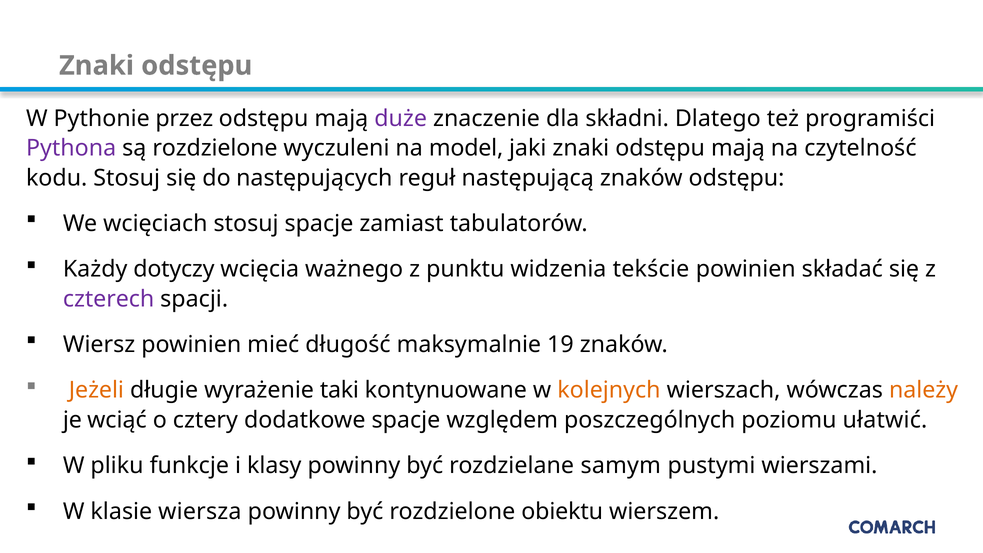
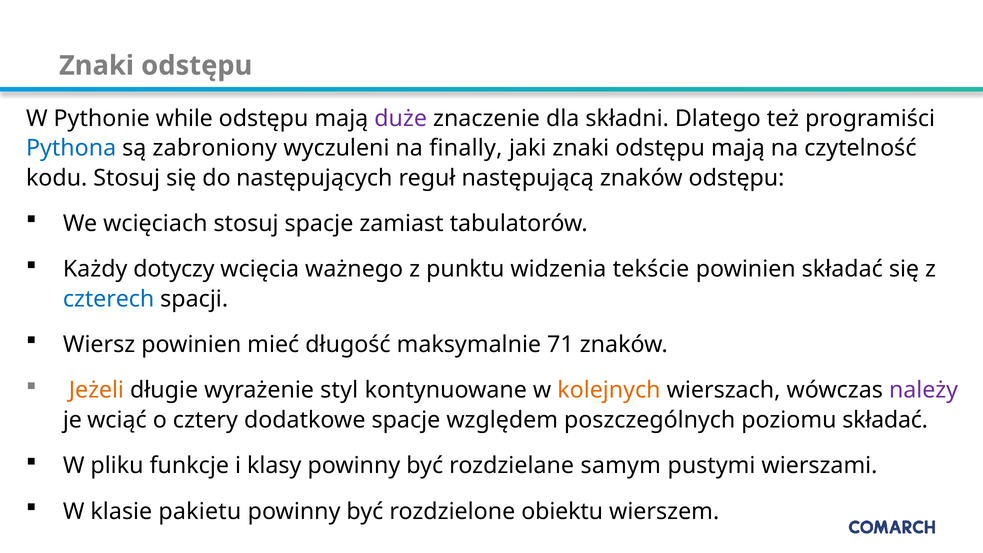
przez: przez -> while
Pythona colour: purple -> blue
są rozdzielone: rozdzielone -> zabroniony
model: model -> finally
czterech colour: purple -> blue
19: 19 -> 71
taki: taki -> styl
należy colour: orange -> purple
poziomu ułatwić: ułatwić -> składać
wiersza: wiersza -> pakietu
